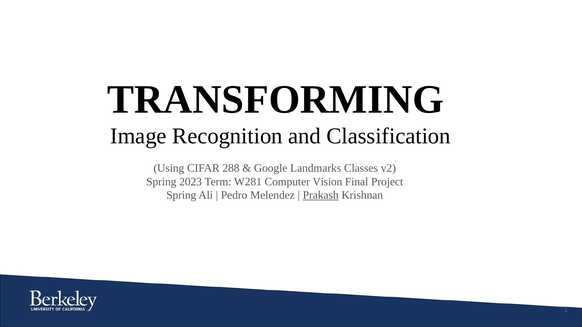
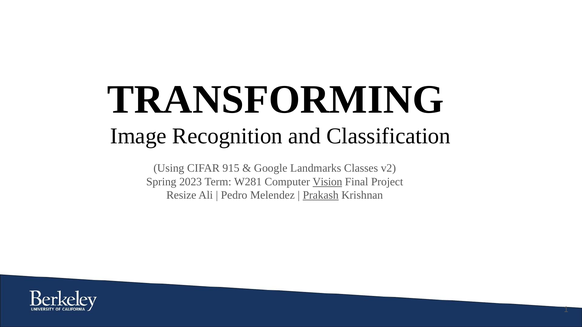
288: 288 -> 915
Vision underline: none -> present
Spring at (181, 195): Spring -> Resize
